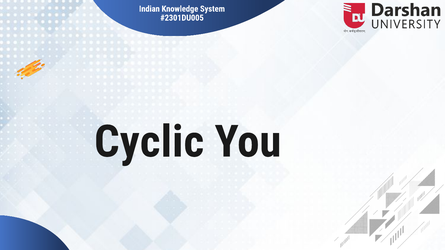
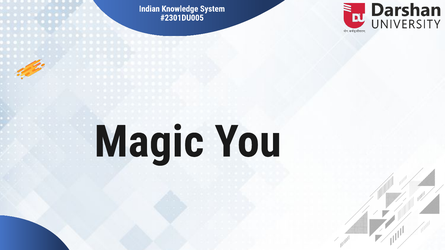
Cyclic: Cyclic -> Magic
